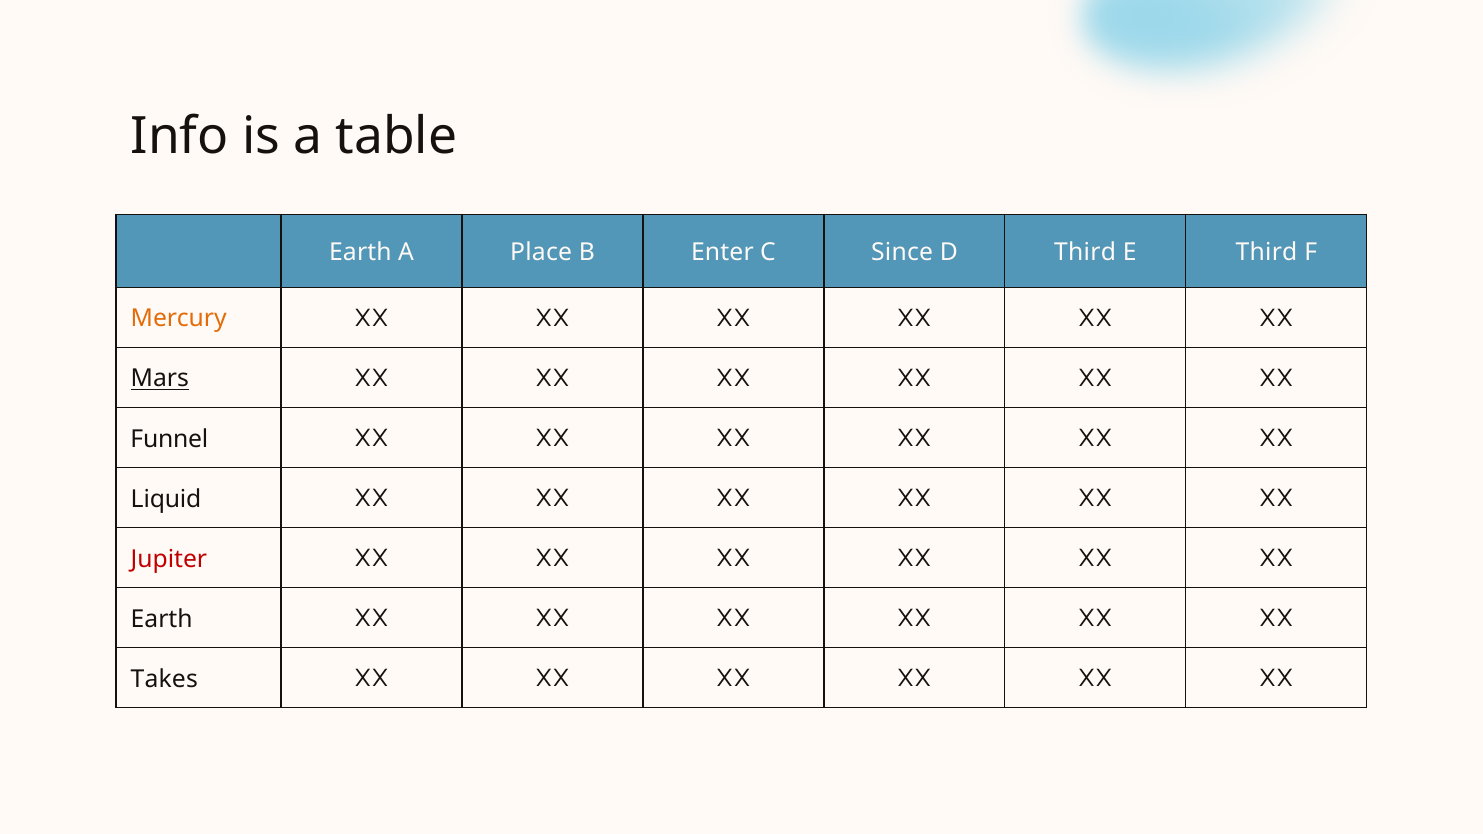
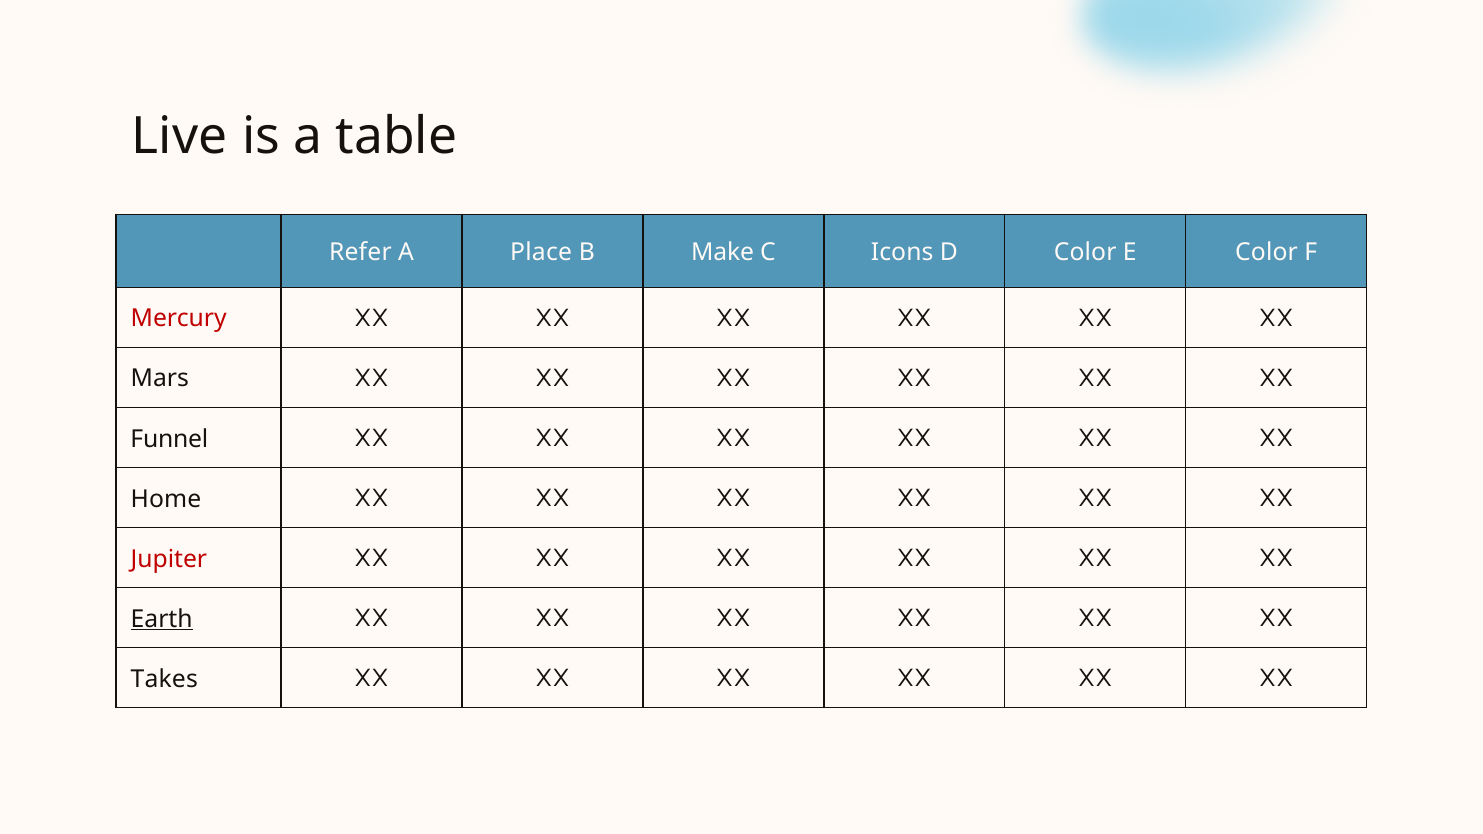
Info: Info -> Live
Earth at (360, 252): Earth -> Refer
Enter: Enter -> Make
Since: Since -> Icons
D Third: Third -> Color
E Third: Third -> Color
Mercury colour: orange -> red
Mars underline: present -> none
Liquid: Liquid -> Home
Earth at (162, 619) underline: none -> present
